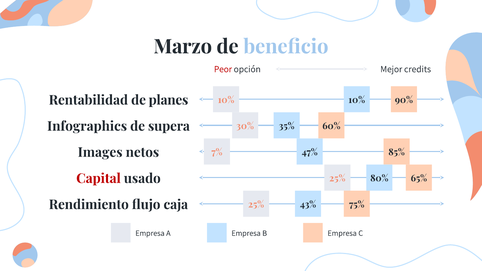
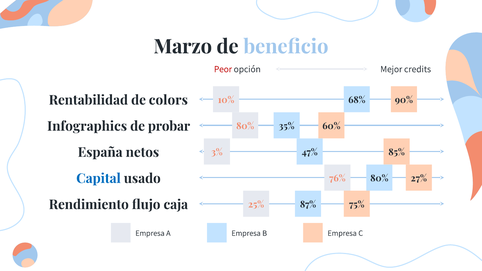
planes: planes -> colors
10% at (357, 100): 10% -> 68%
supera: supera -> probar
30% at (245, 126): 30% -> 80%
Images: Images -> España
7%: 7% -> 3%
Capital colour: red -> blue
25% at (337, 178): 25% -> 76%
65%: 65% -> 27%
43%: 43% -> 87%
